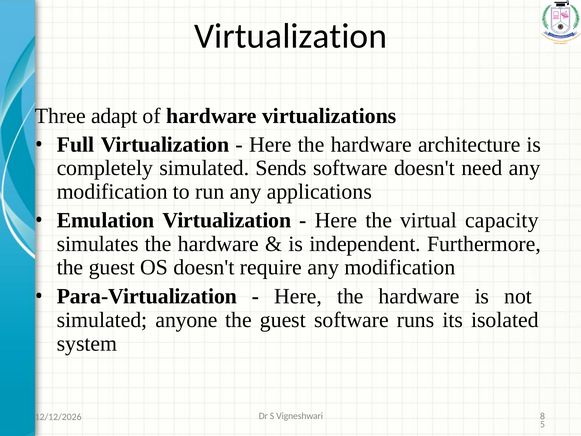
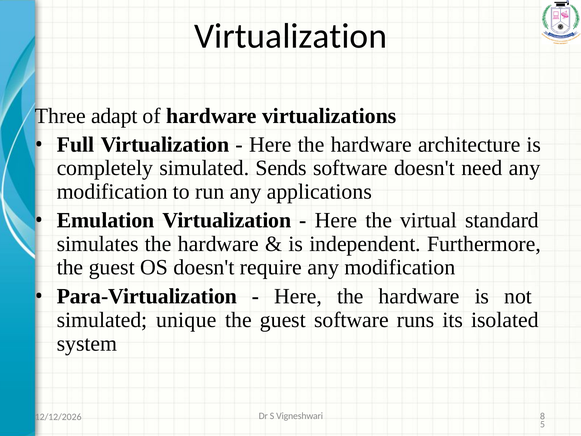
capacity: capacity -> standard
anyone: anyone -> unique
